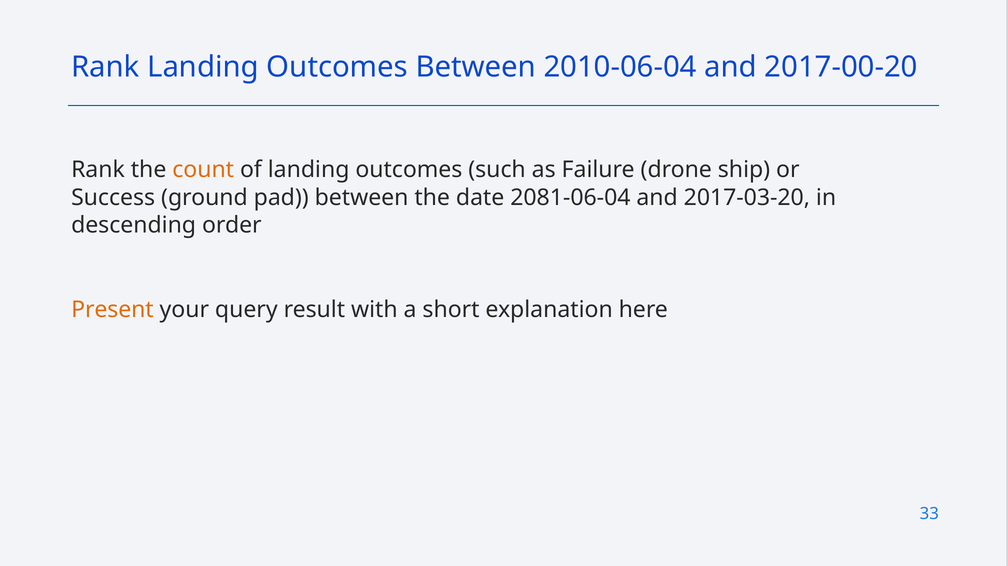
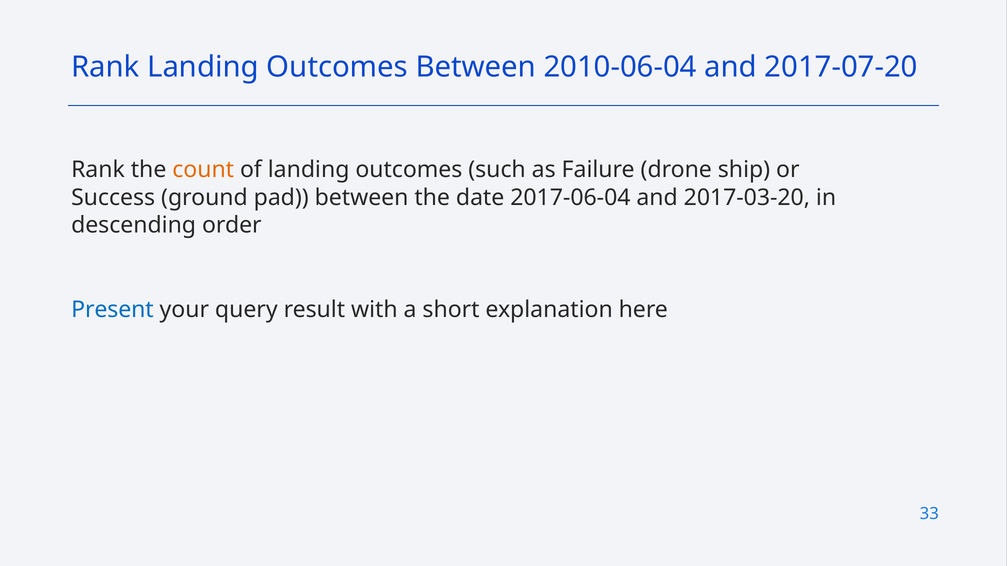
2017-00-20: 2017-00-20 -> 2017-07-20
2081-06-04: 2081-06-04 -> 2017-06-04
Present colour: orange -> blue
